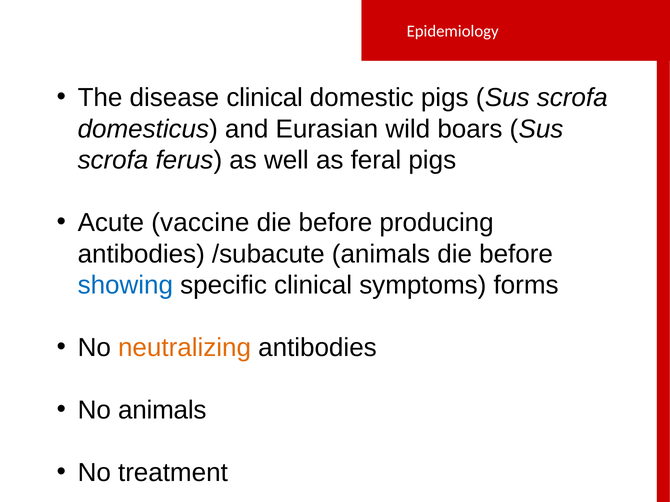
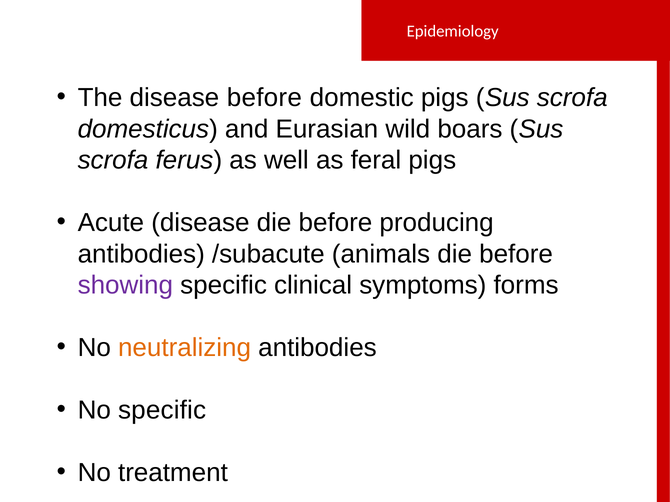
disease clinical: clinical -> before
Acute vaccine: vaccine -> disease
showing colour: blue -> purple
No animals: animals -> specific
